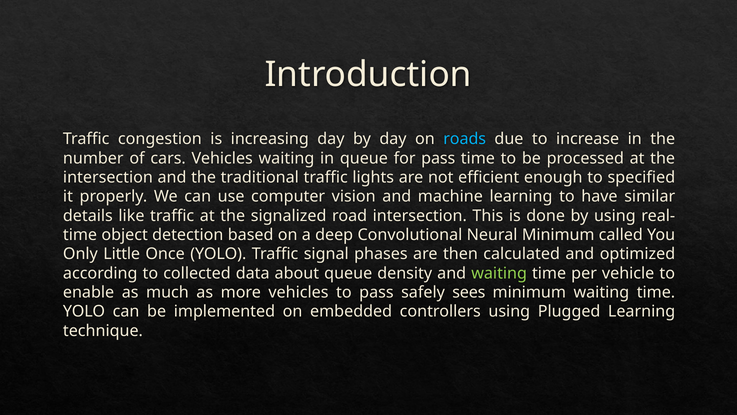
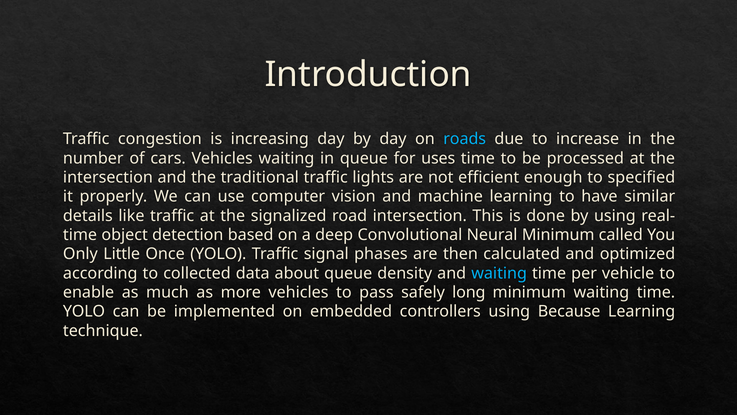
for pass: pass -> uses
waiting at (499, 273) colour: light green -> light blue
sees: sees -> long
Plugged: Plugged -> Because
